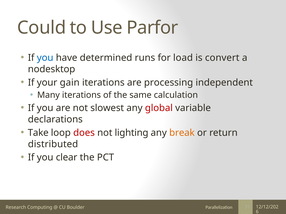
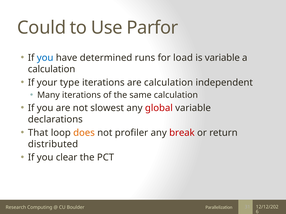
is convert: convert -> variable
nodesktop at (52, 69): nodesktop -> calculation
gain: gain -> type
are processing: processing -> calculation
Take: Take -> That
does colour: red -> orange
lighting: lighting -> profiler
break colour: orange -> red
